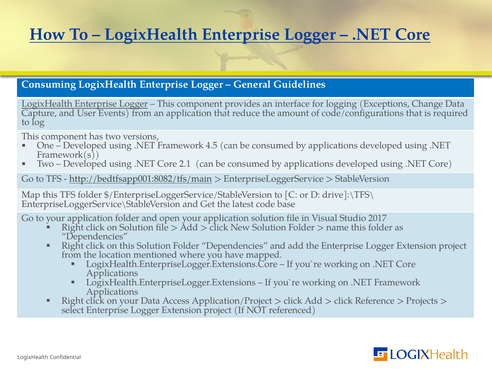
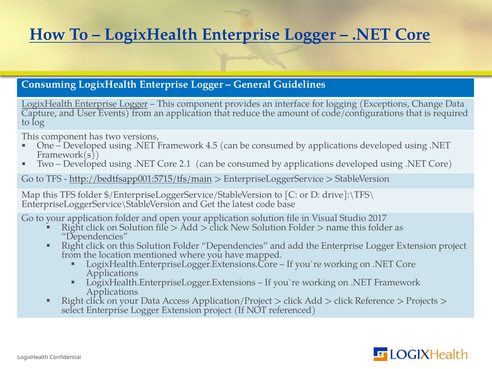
http://bedtfsapp001:8082/tfs/main: http://bedtfsapp001:8082/tfs/main -> http://bedtfsapp001:5715/tfs/main
